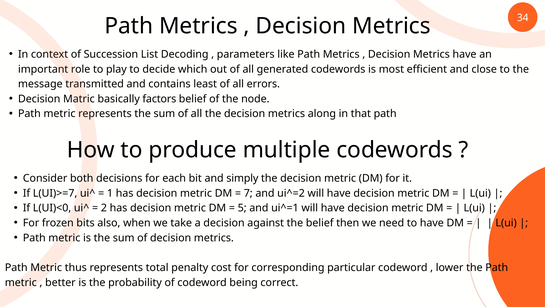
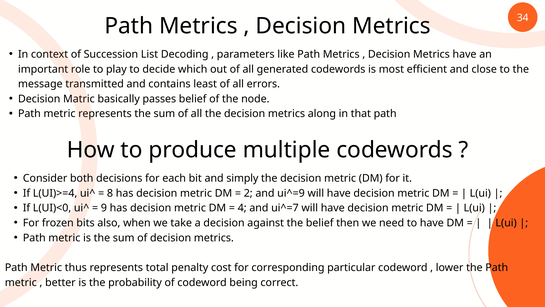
factors: factors -> passes
L(UI)>=7: L(UI)>=7 -> L(UI)>=4
1: 1 -> 8
7: 7 -> 2
ui^=2: ui^=2 -> ui^=9
2: 2 -> 9
5: 5 -> 4
ui^=1: ui^=1 -> ui^=7
